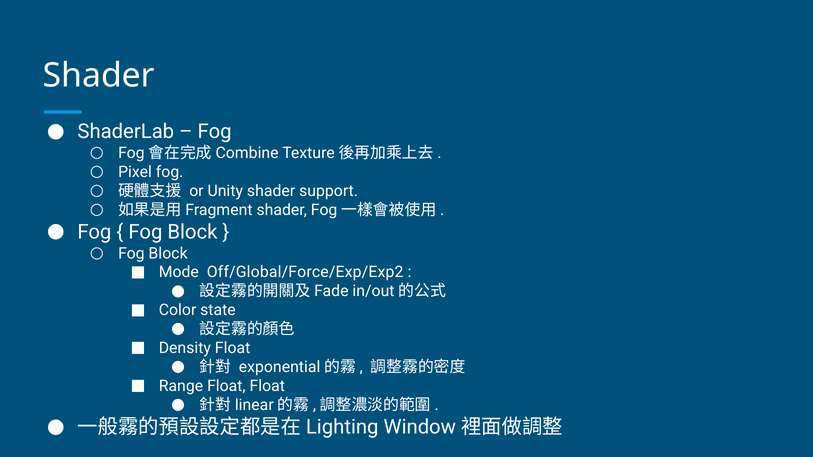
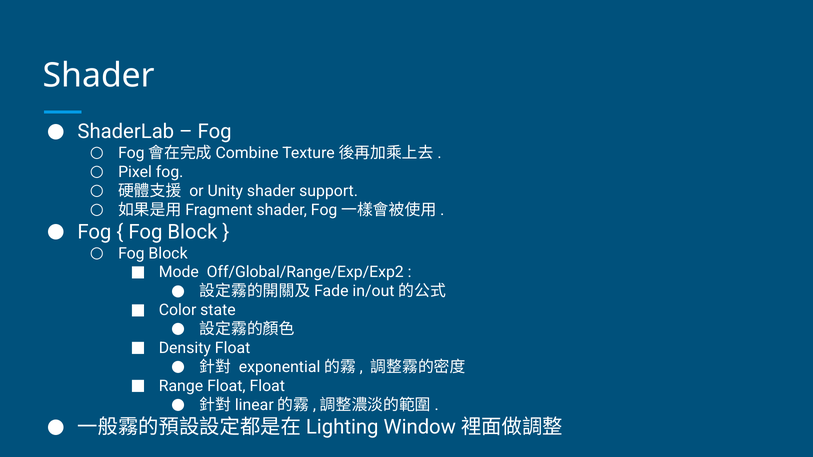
Off/Global/Force/Exp/Exp2: Off/Global/Force/Exp/Exp2 -> Off/Global/Range/Exp/Exp2
